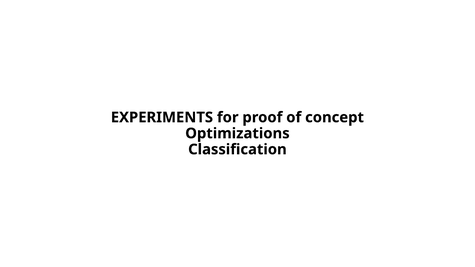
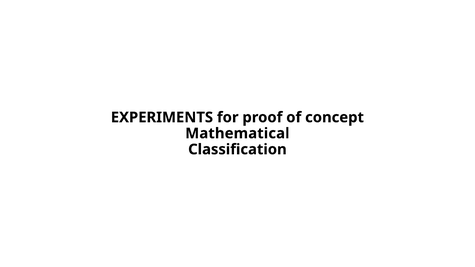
Optimizations: Optimizations -> Mathematical
